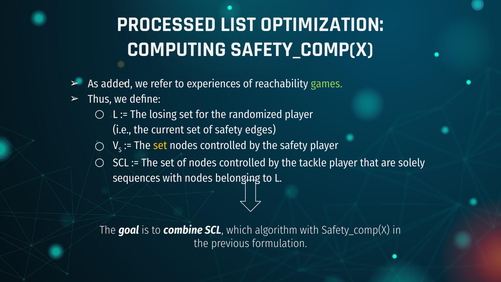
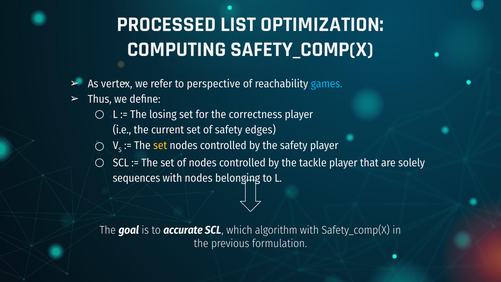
added: added -> vertex
experiences: experiences -> perspective
games colour: light green -> light blue
randomized: randomized -> correctness
combine: combine -> accurate
